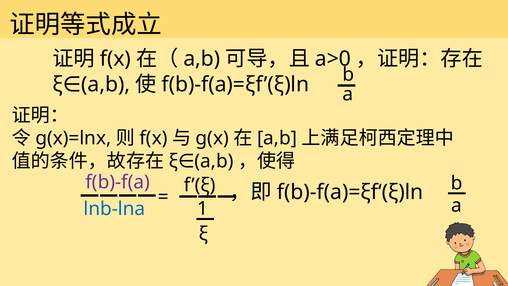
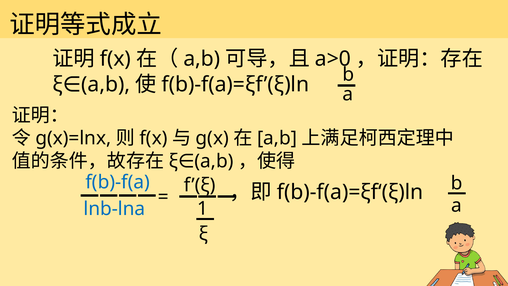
f(b)-f(a colour: purple -> blue
